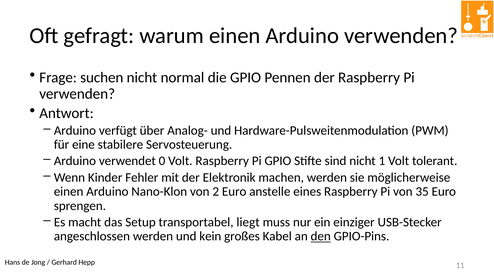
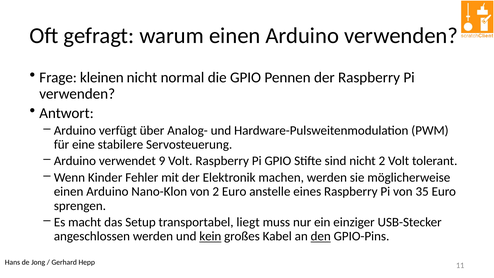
suchen: suchen -> kleinen
0: 0 -> 9
nicht 1: 1 -> 2
kein underline: none -> present
